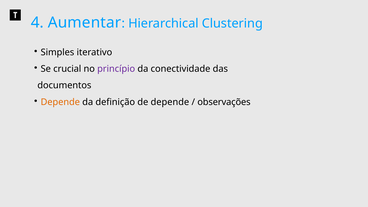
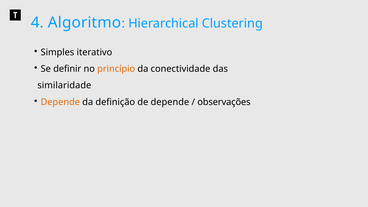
Aumentar: Aumentar -> Algoritmo
crucial: crucial -> definir
princípio colour: purple -> orange
documentos: documentos -> similaridade
